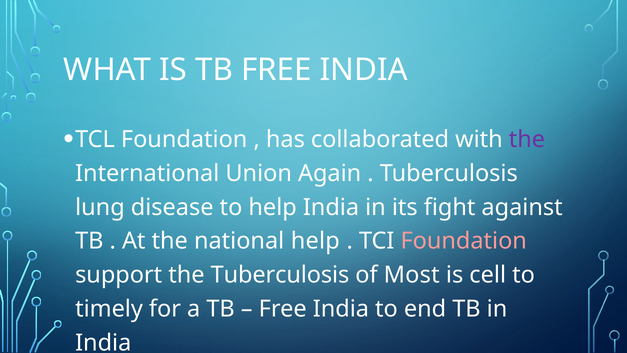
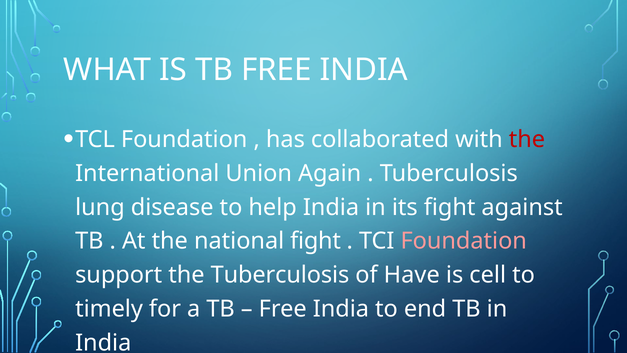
the at (527, 139) colour: purple -> red
national help: help -> fight
Most: Most -> Have
